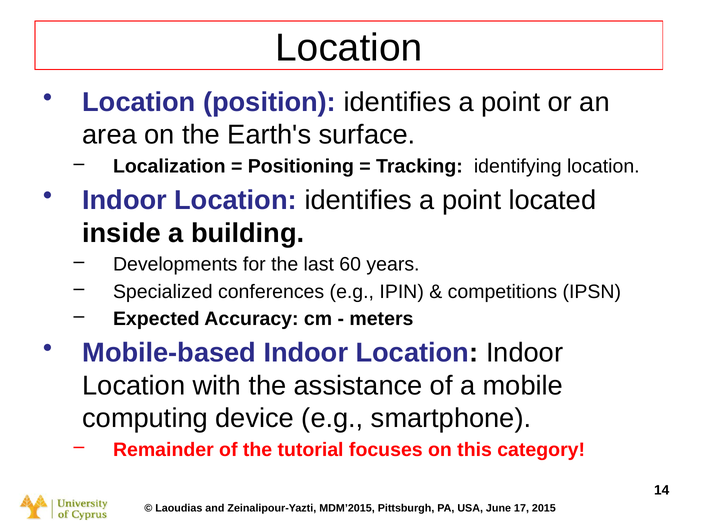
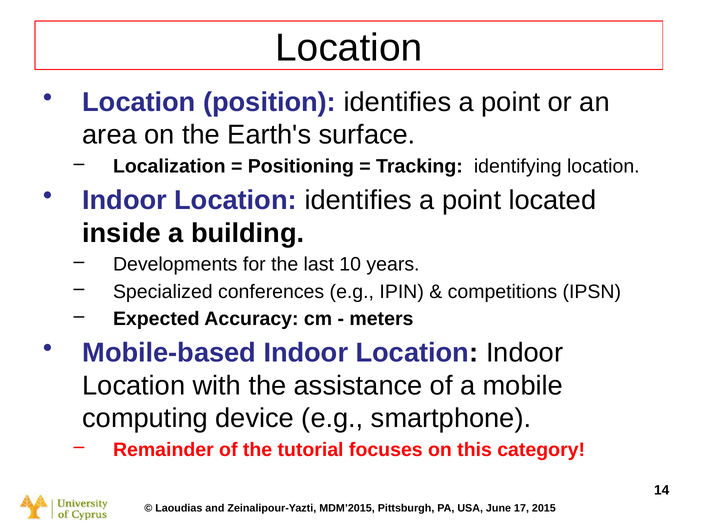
60: 60 -> 10
